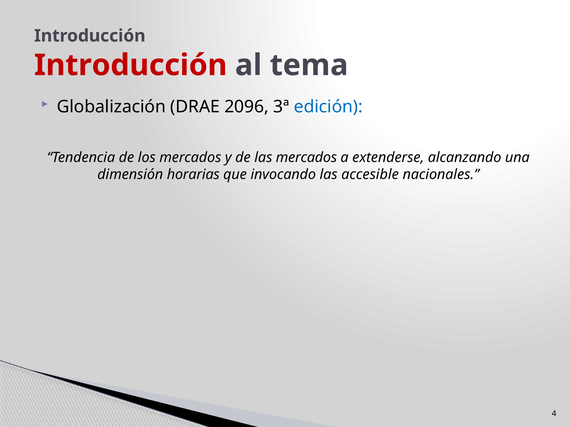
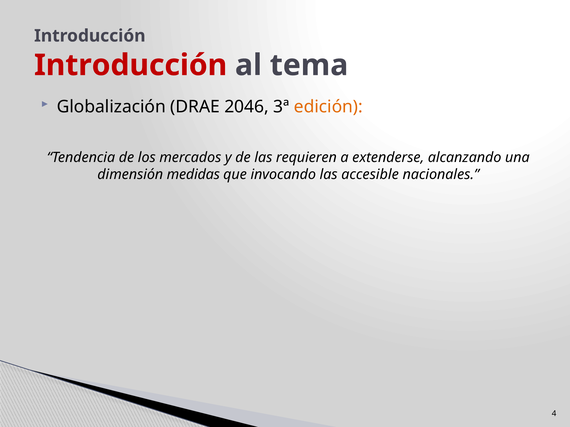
2096: 2096 -> 2046
edición colour: blue -> orange
las mercados: mercados -> requieren
horarias: horarias -> medidas
